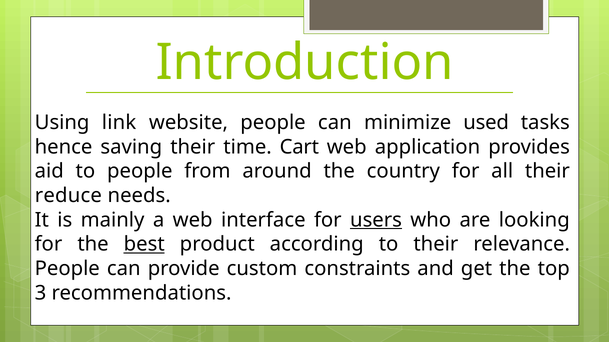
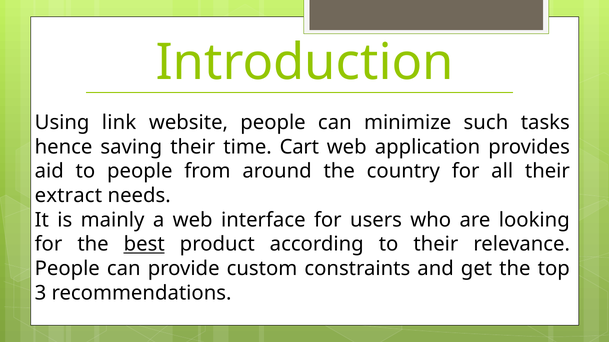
used: used -> such
reduce: reduce -> extract
users underline: present -> none
